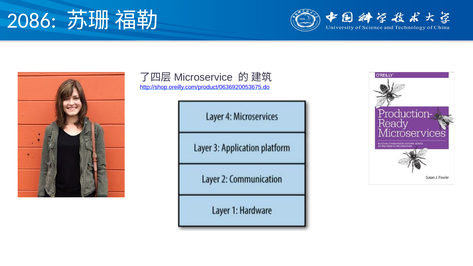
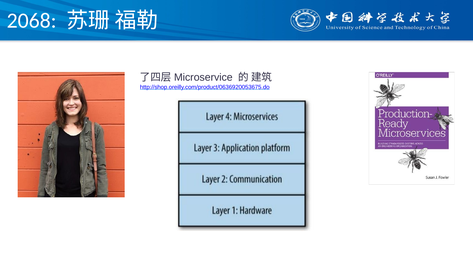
2086: 2086 -> 2068
